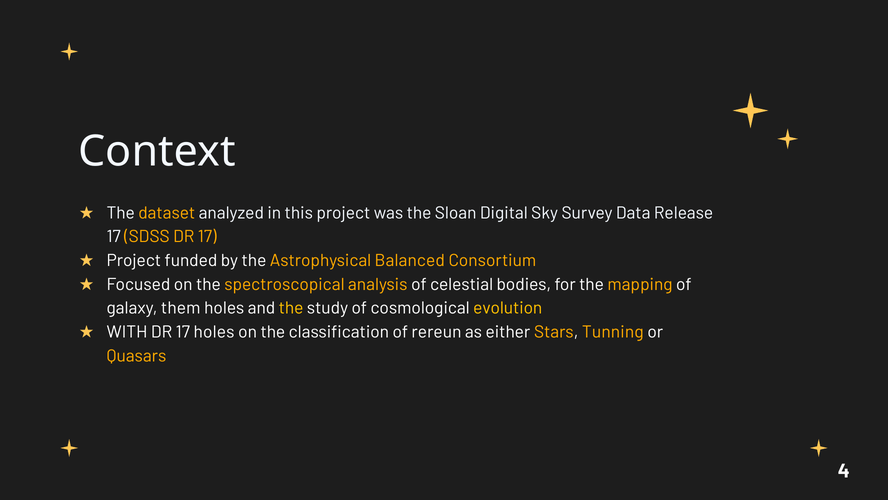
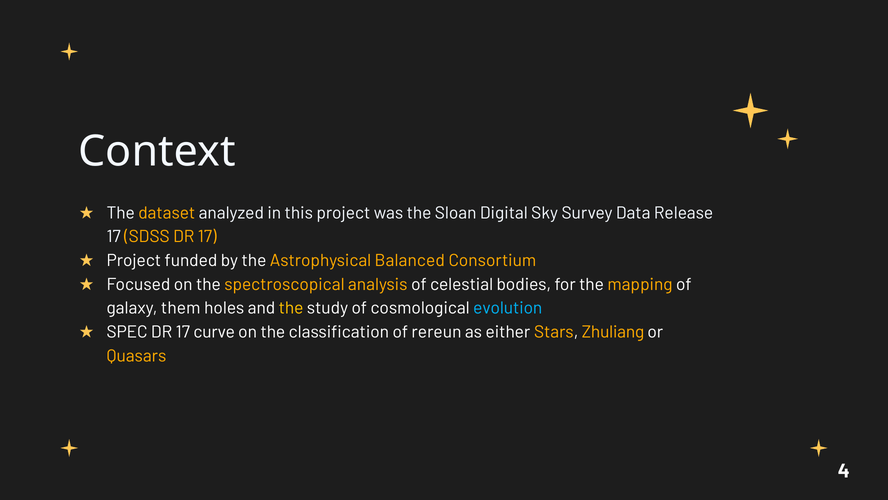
evolution colour: yellow -> light blue
WITH: WITH -> SPEC
17 holes: holes -> curve
Tunning: Tunning -> Zhuliang
